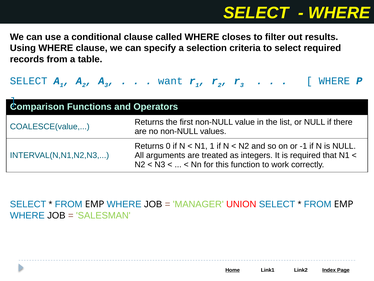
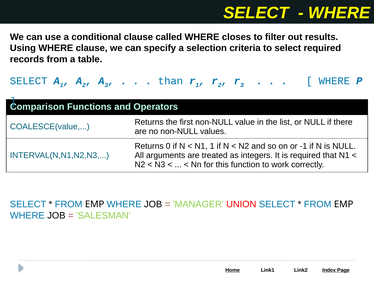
want: want -> than
